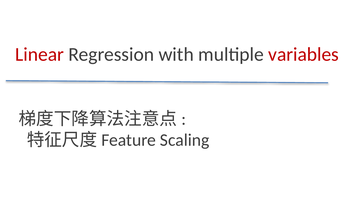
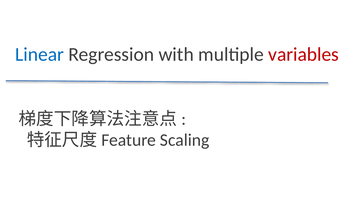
Linear colour: red -> blue
